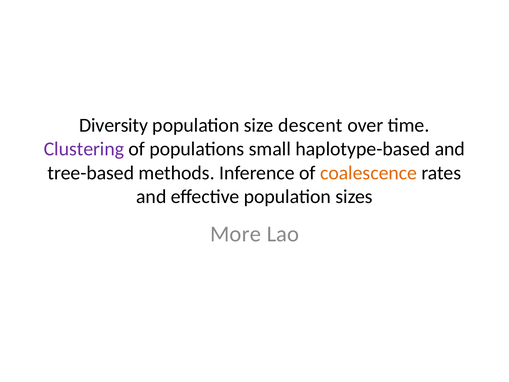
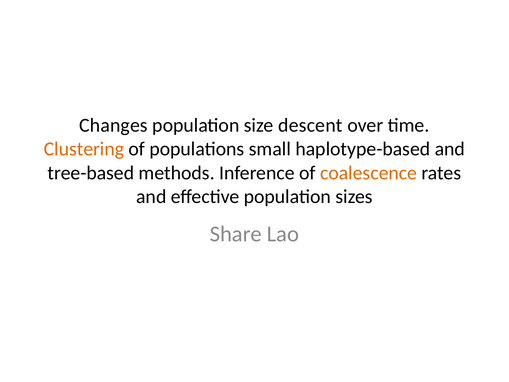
Diversity: Diversity -> Changes
Clustering colour: purple -> orange
More: More -> Share
